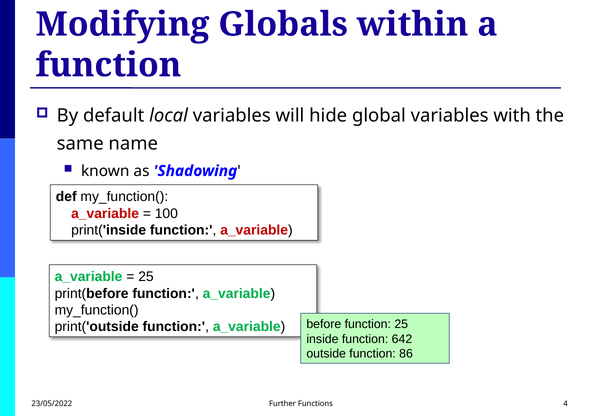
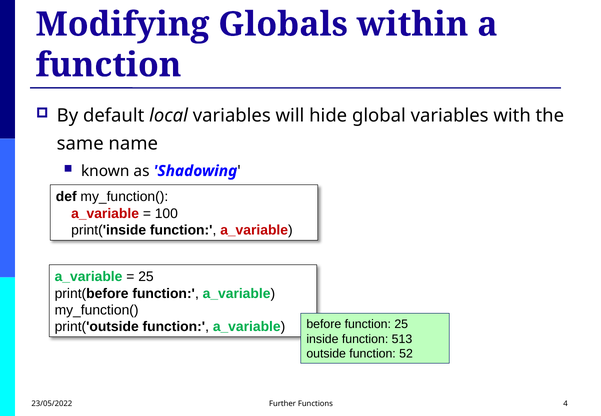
642: 642 -> 513
86: 86 -> 52
